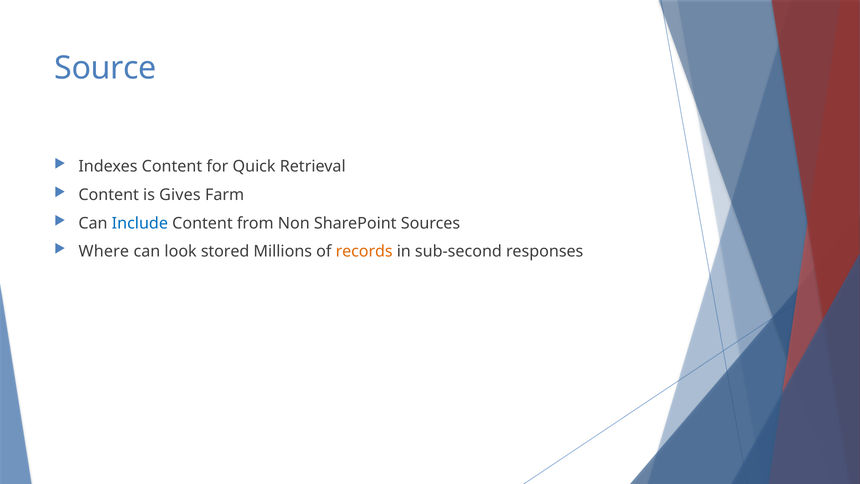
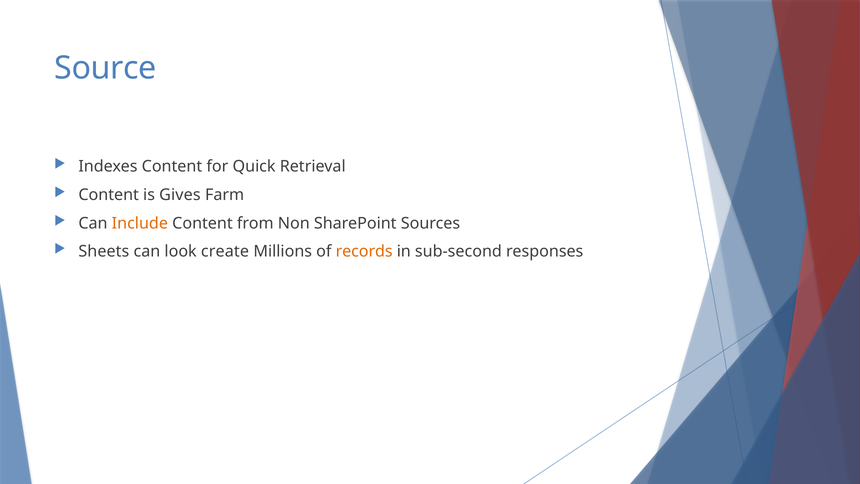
Include colour: blue -> orange
Where: Where -> Sheets
stored: stored -> create
